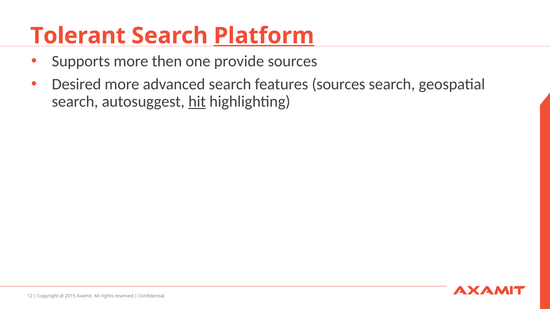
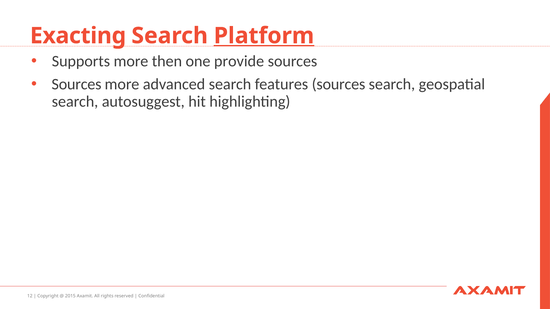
Tolerant: Tolerant -> Exacting
Desired at (76, 84): Desired -> Sources
hit underline: present -> none
